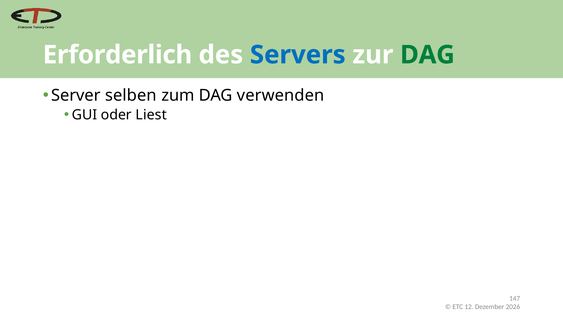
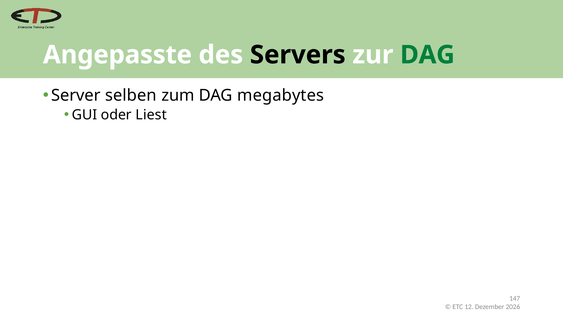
Erforderlich: Erforderlich -> Angepasste
Servers colour: blue -> black
verwenden: verwenden -> megabytes
